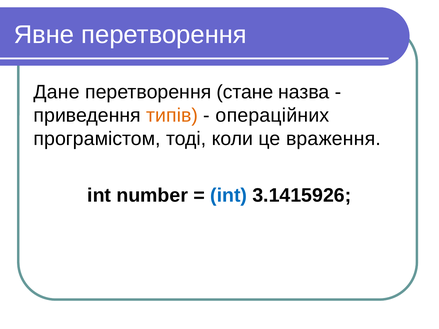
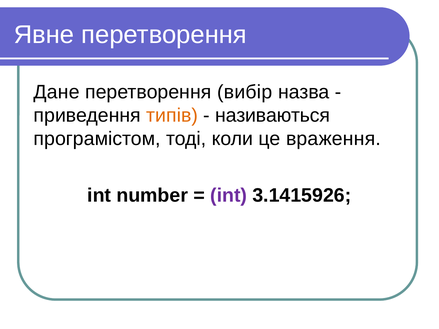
стане: стане -> вибір
операційних: операційних -> називаються
int at (229, 196) colour: blue -> purple
